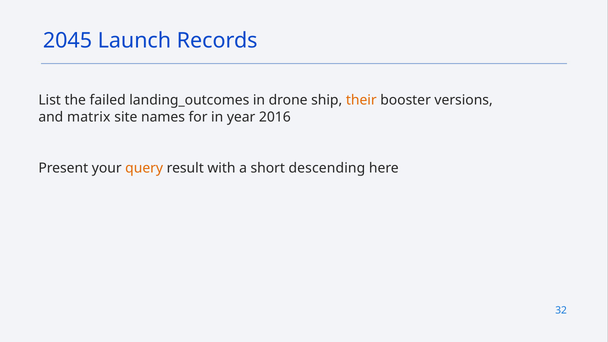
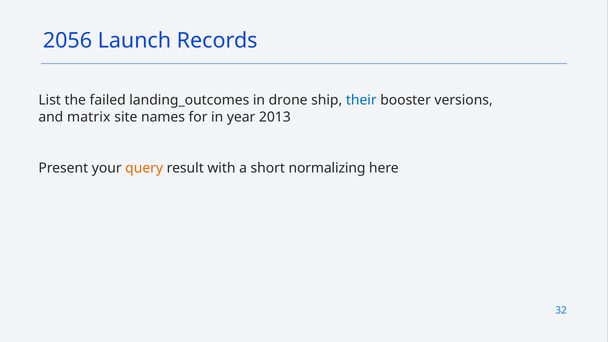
2045: 2045 -> 2056
their colour: orange -> blue
2016: 2016 -> 2013
descending: descending -> normalizing
